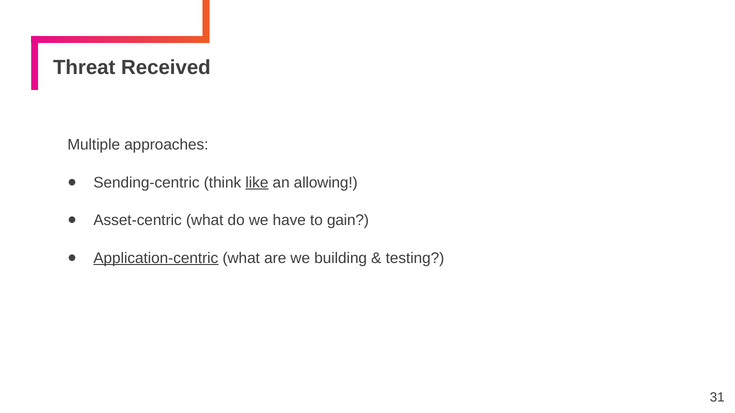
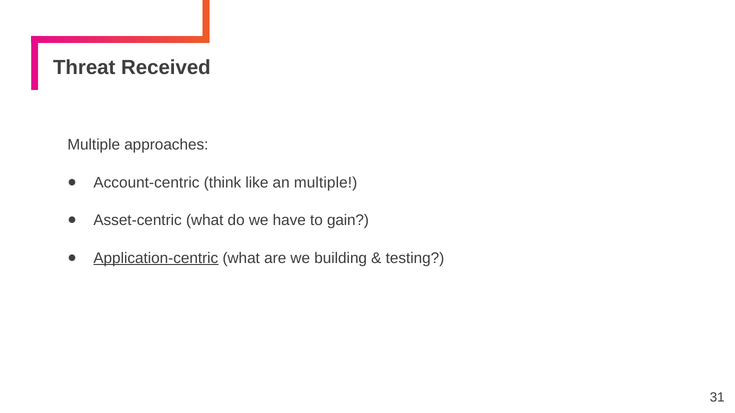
Sending-centric: Sending-centric -> Account-centric
like underline: present -> none
an allowing: allowing -> multiple
